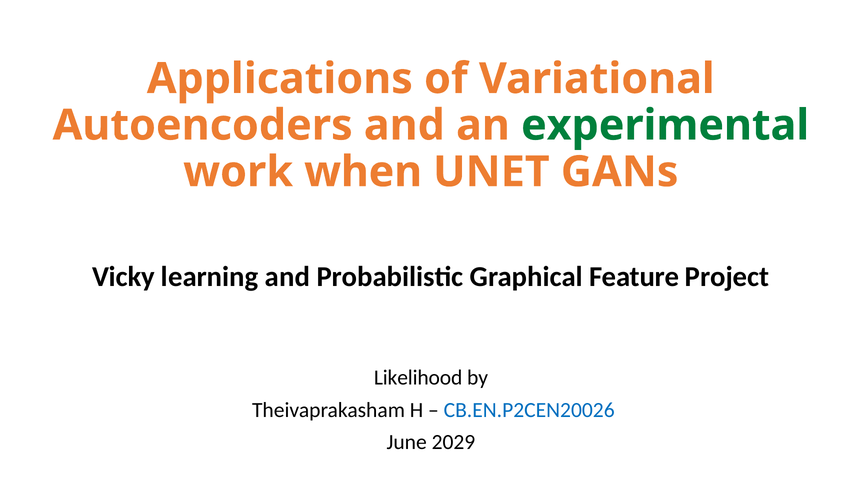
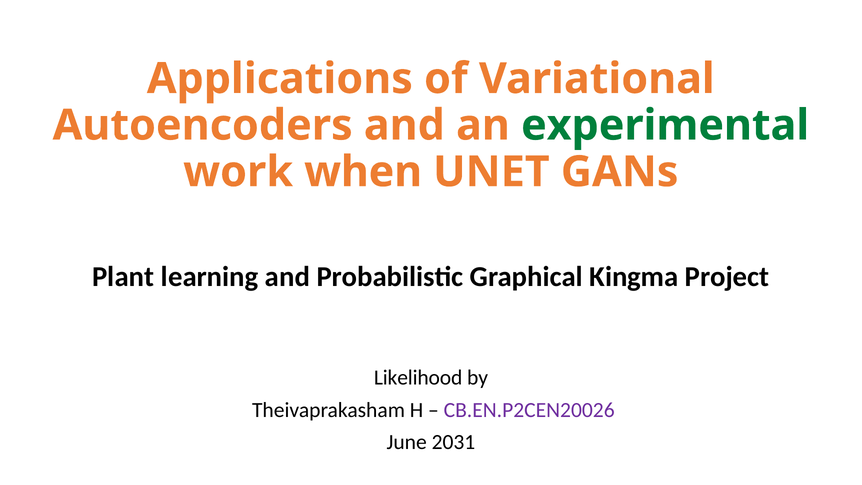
Vicky: Vicky -> Plant
Feature: Feature -> Kingma
CB.EN.P2CEN20026 colour: blue -> purple
2029: 2029 -> 2031
